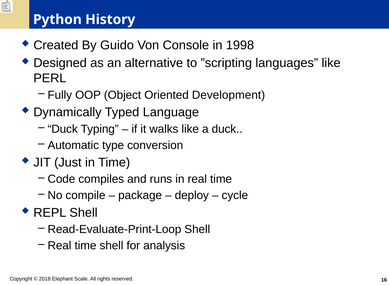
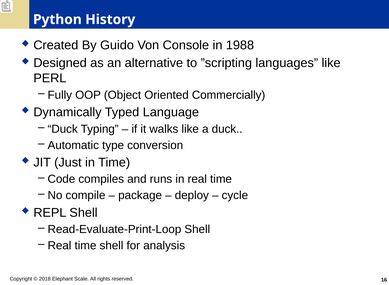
1998: 1998 -> 1988
Development: Development -> Commercially
